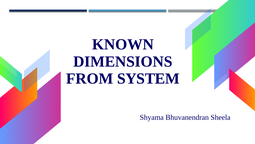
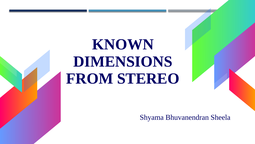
SYSTEM: SYSTEM -> STEREO
